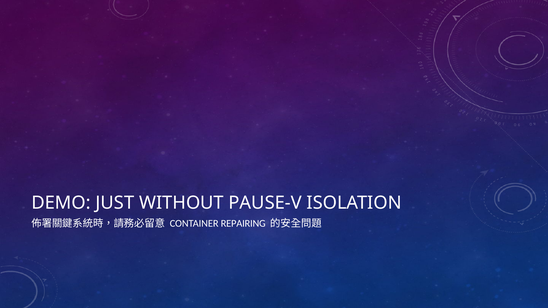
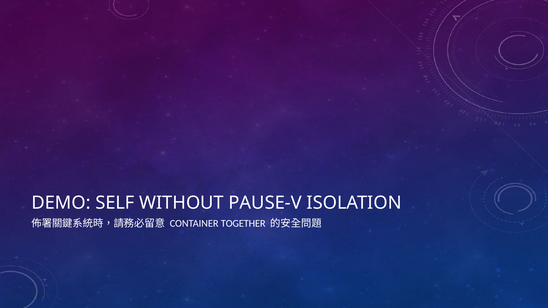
JUST: JUST -> SELF
REPAIRING: REPAIRING -> TOGETHER
